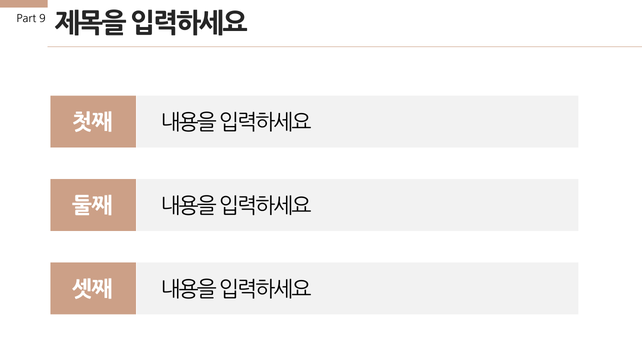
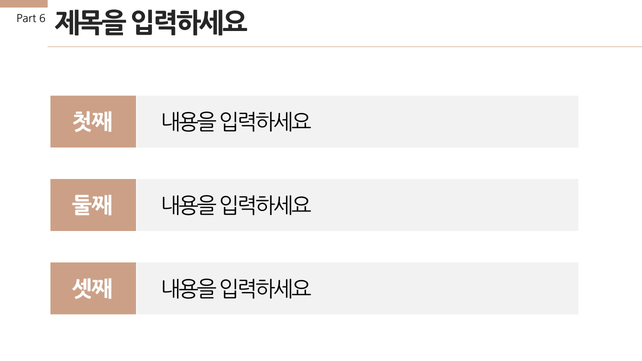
9: 9 -> 6
